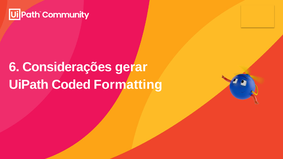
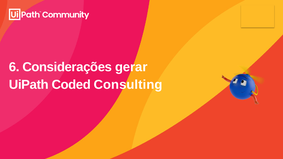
Formatting: Formatting -> Consulting
